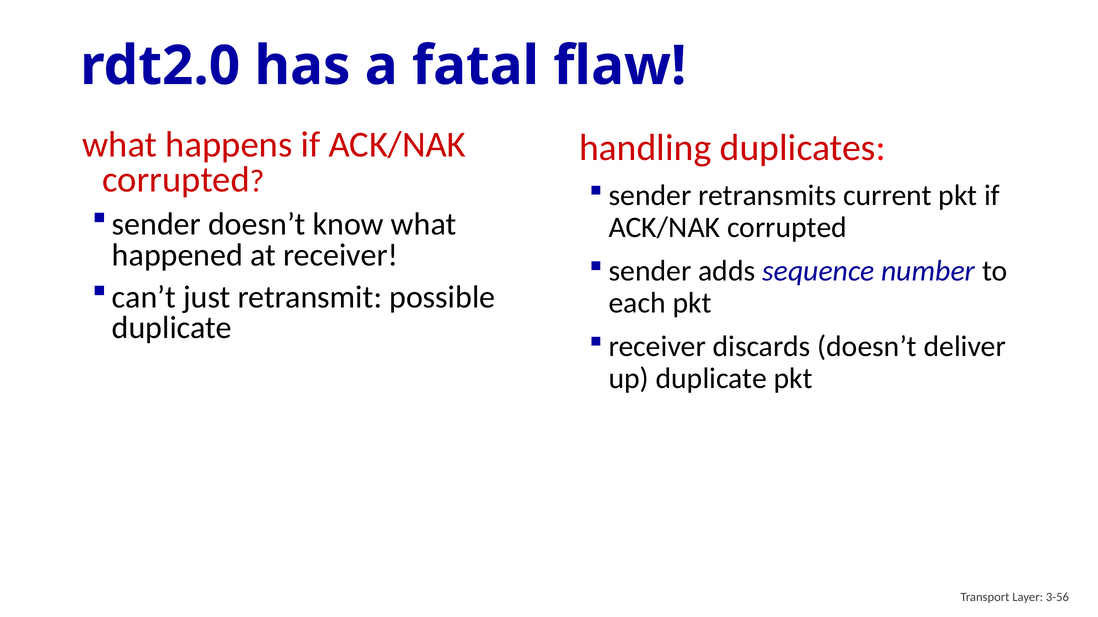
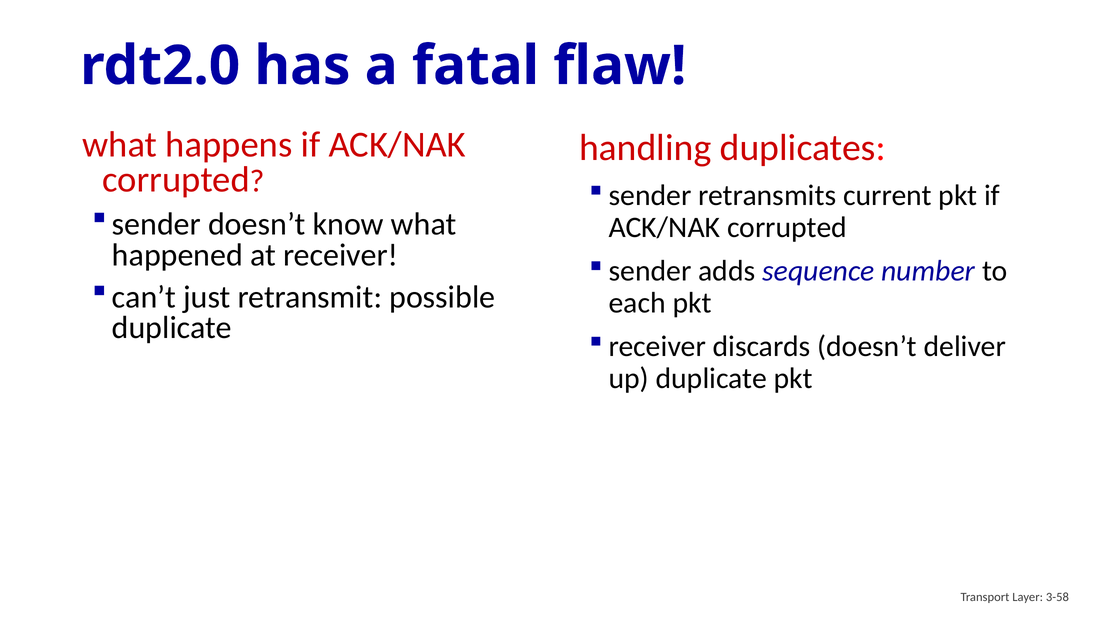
3-56: 3-56 -> 3-58
